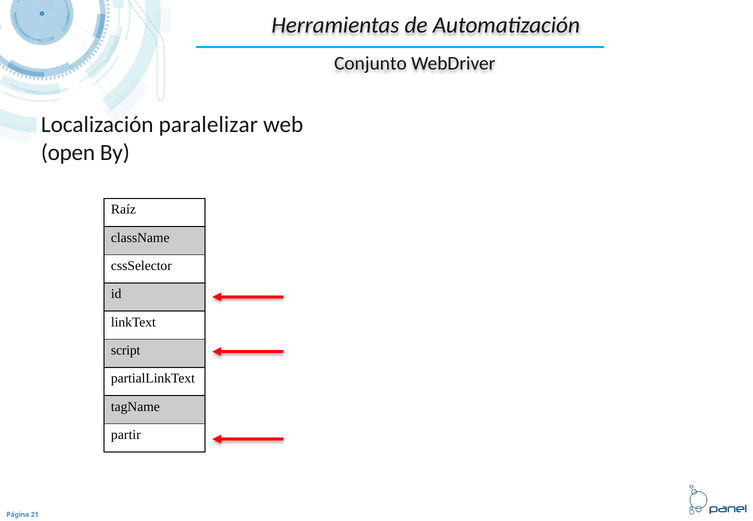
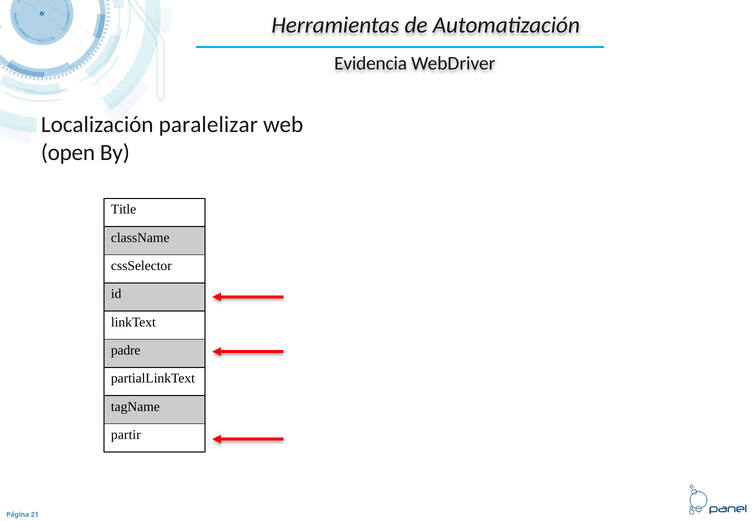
Conjunto: Conjunto -> Evidencia
Raíz: Raíz -> Title
script: script -> padre
